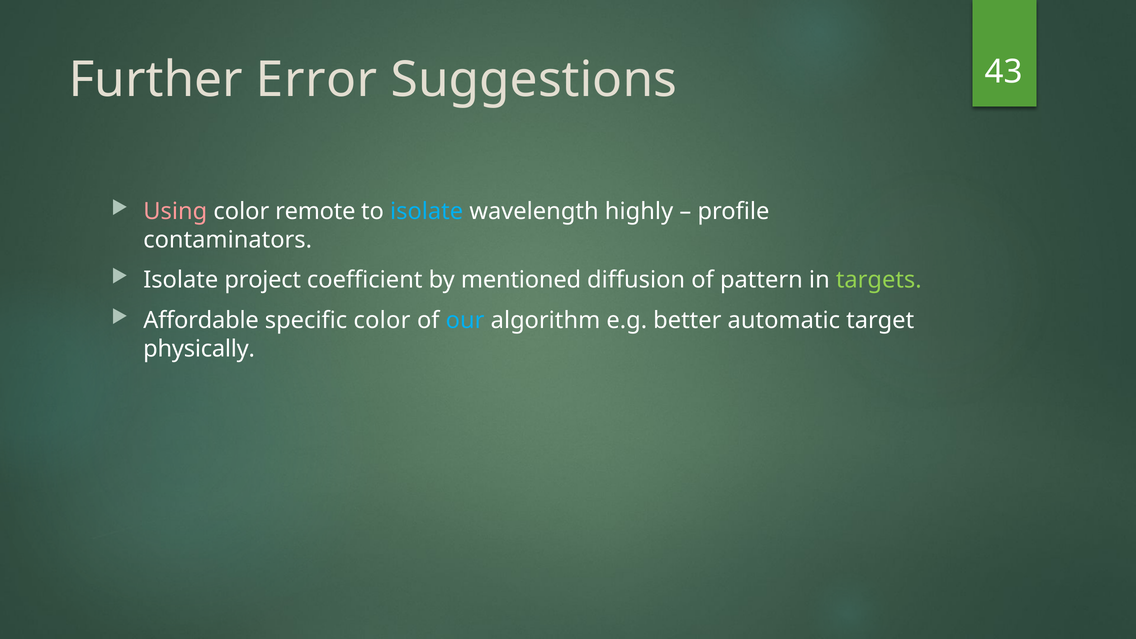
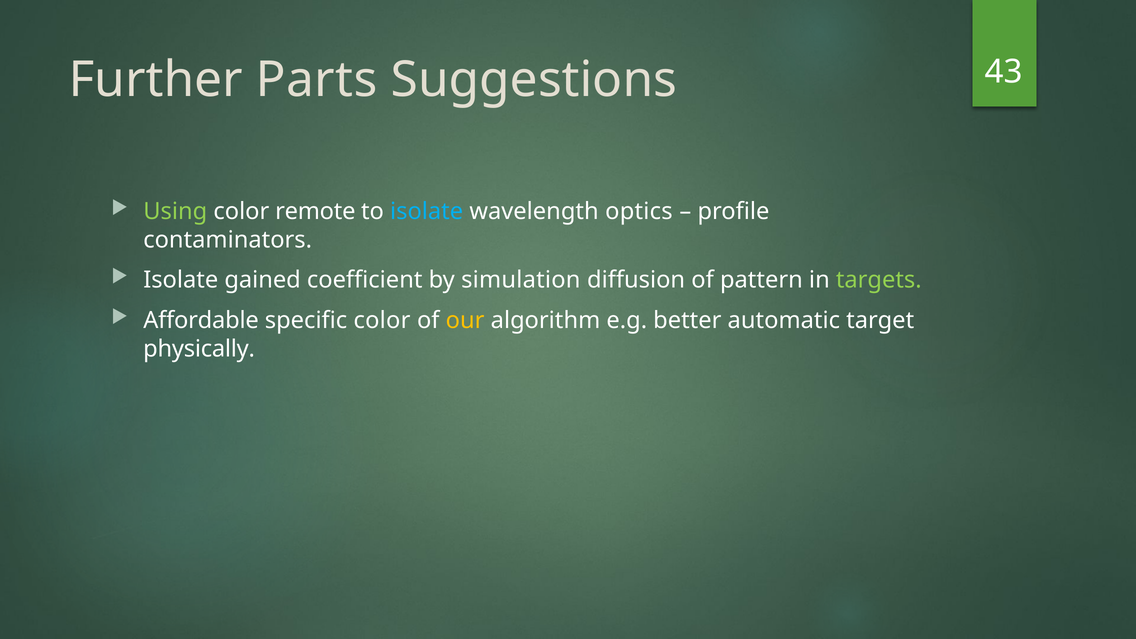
Error: Error -> Parts
Using colour: pink -> light green
highly: highly -> optics
project: project -> gained
mentioned: mentioned -> simulation
our colour: light blue -> yellow
